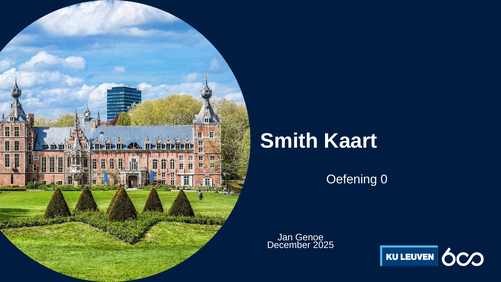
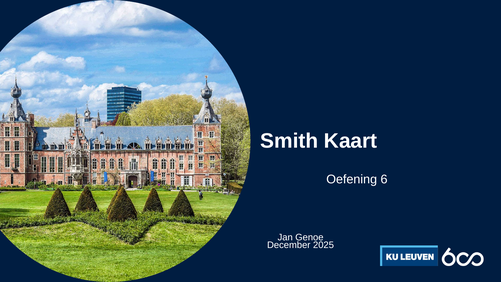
0: 0 -> 6
